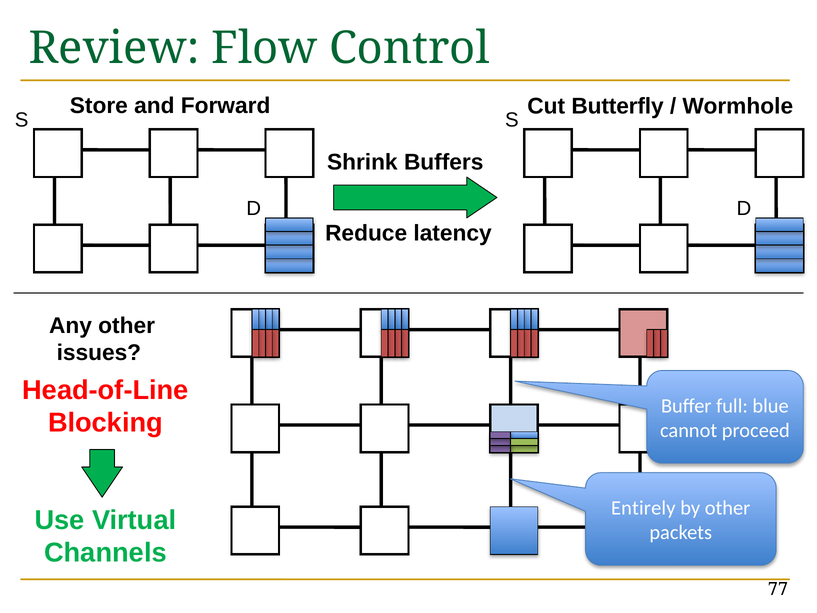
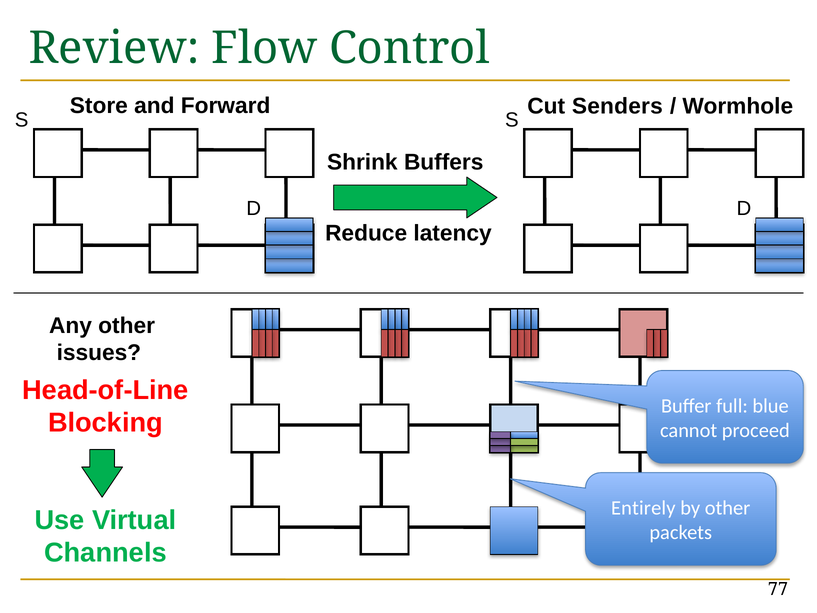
Butterfly: Butterfly -> Senders
